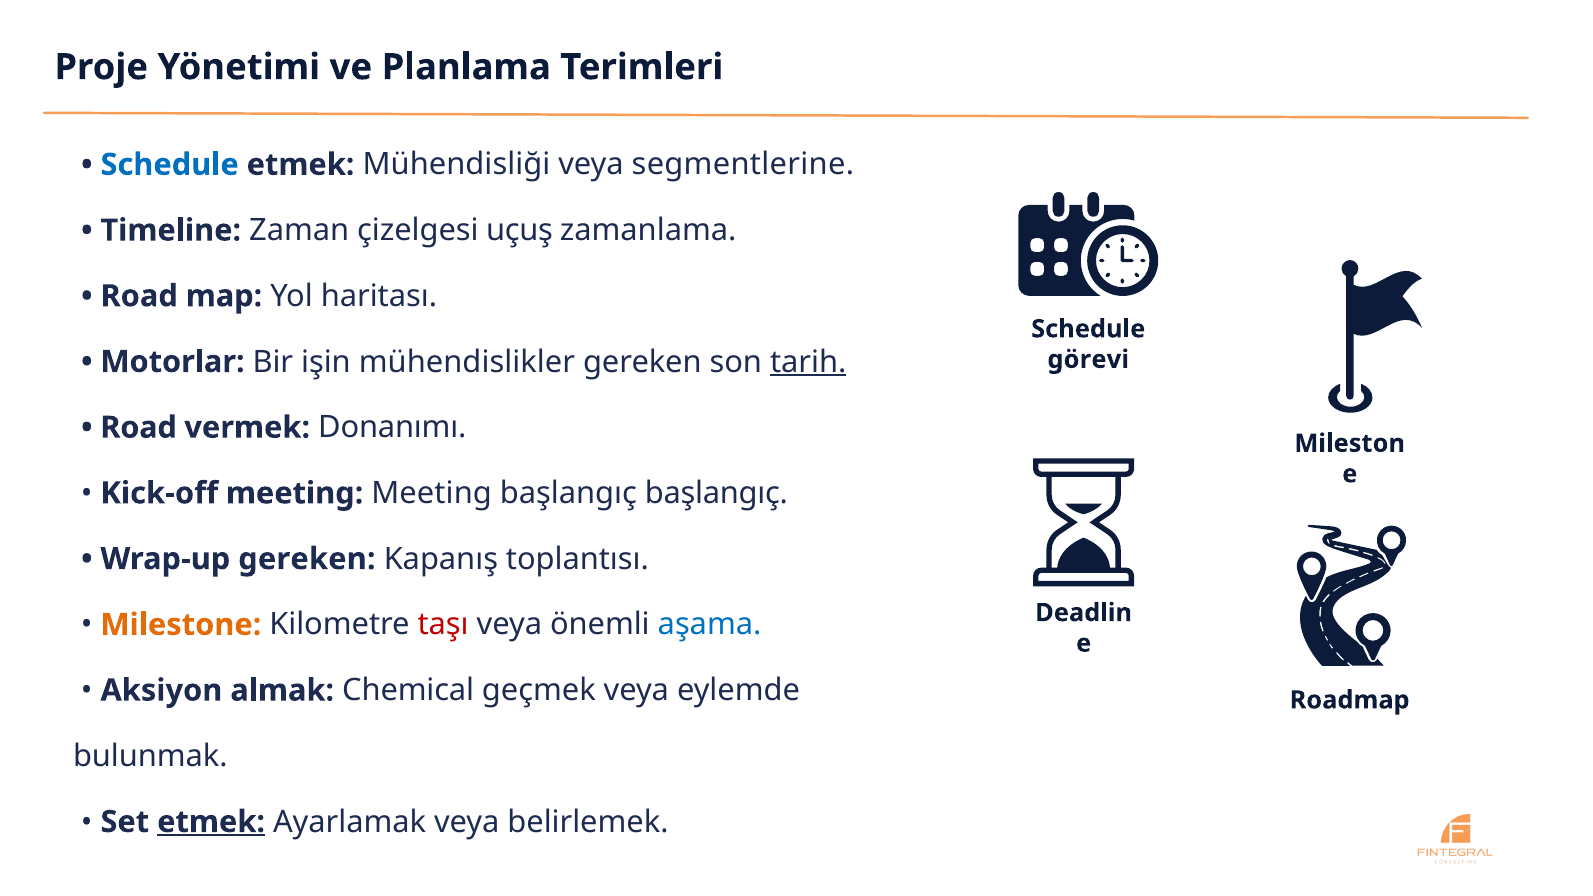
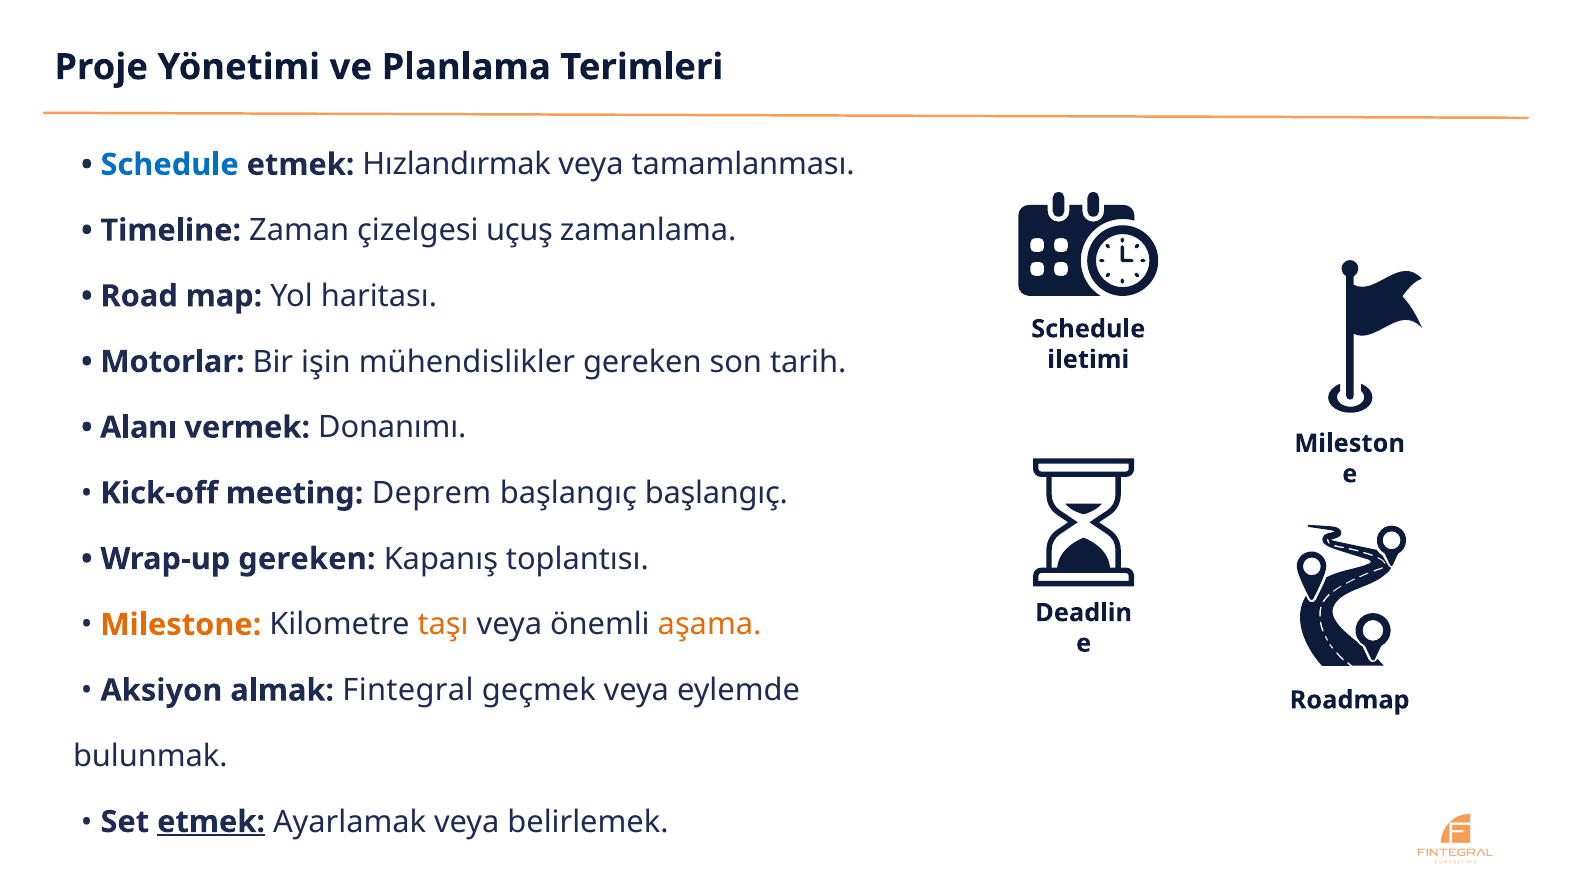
Mühendisliği: Mühendisliği -> Hızlandırmak
segmentlerine: segmentlerine -> tamamlanması
görevi: görevi -> iletimi
tarih underline: present -> none
Road at (139, 428): Road -> Alanı
meeting Meeting: Meeting -> Deprem
taşı colour: red -> orange
aşama colour: blue -> orange
Chemical: Chemical -> Fintegral
